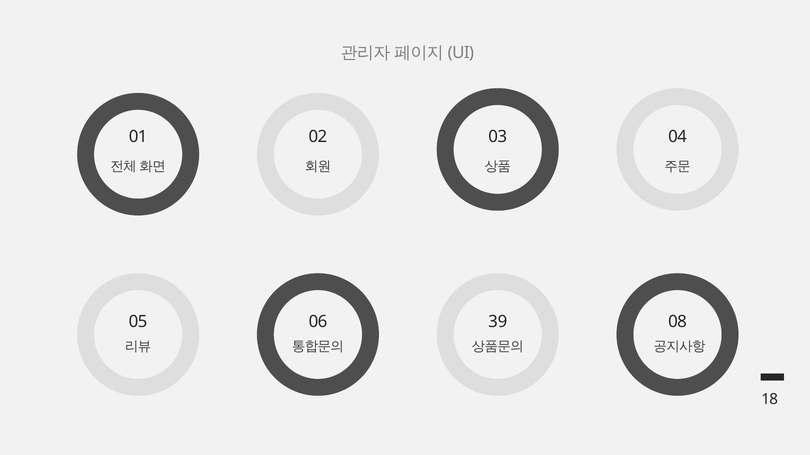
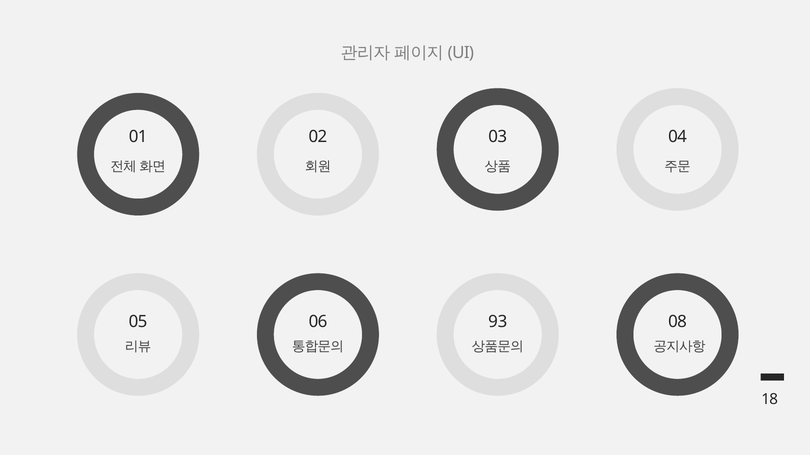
39: 39 -> 93
